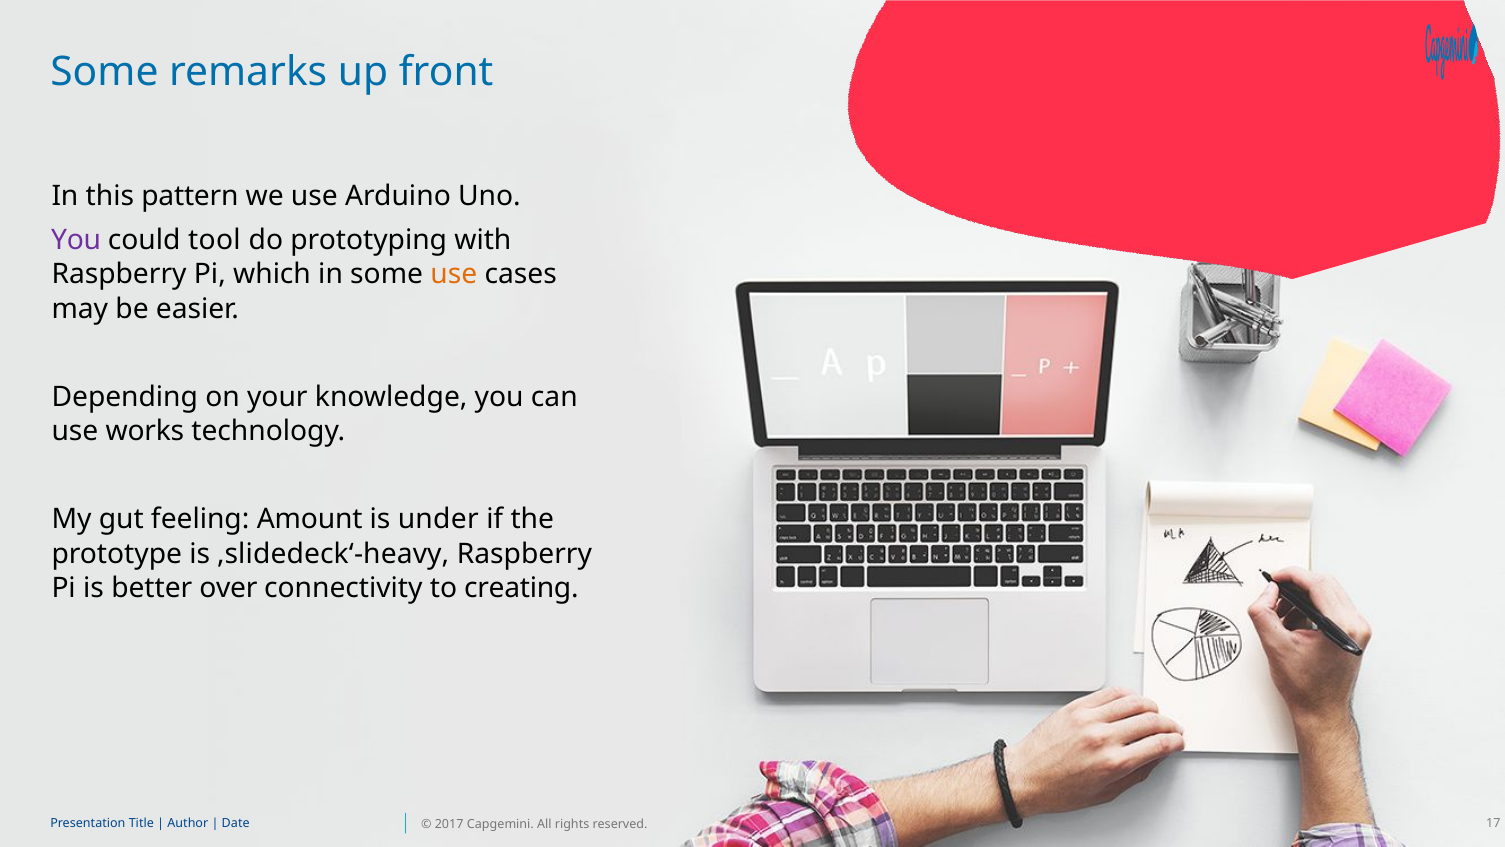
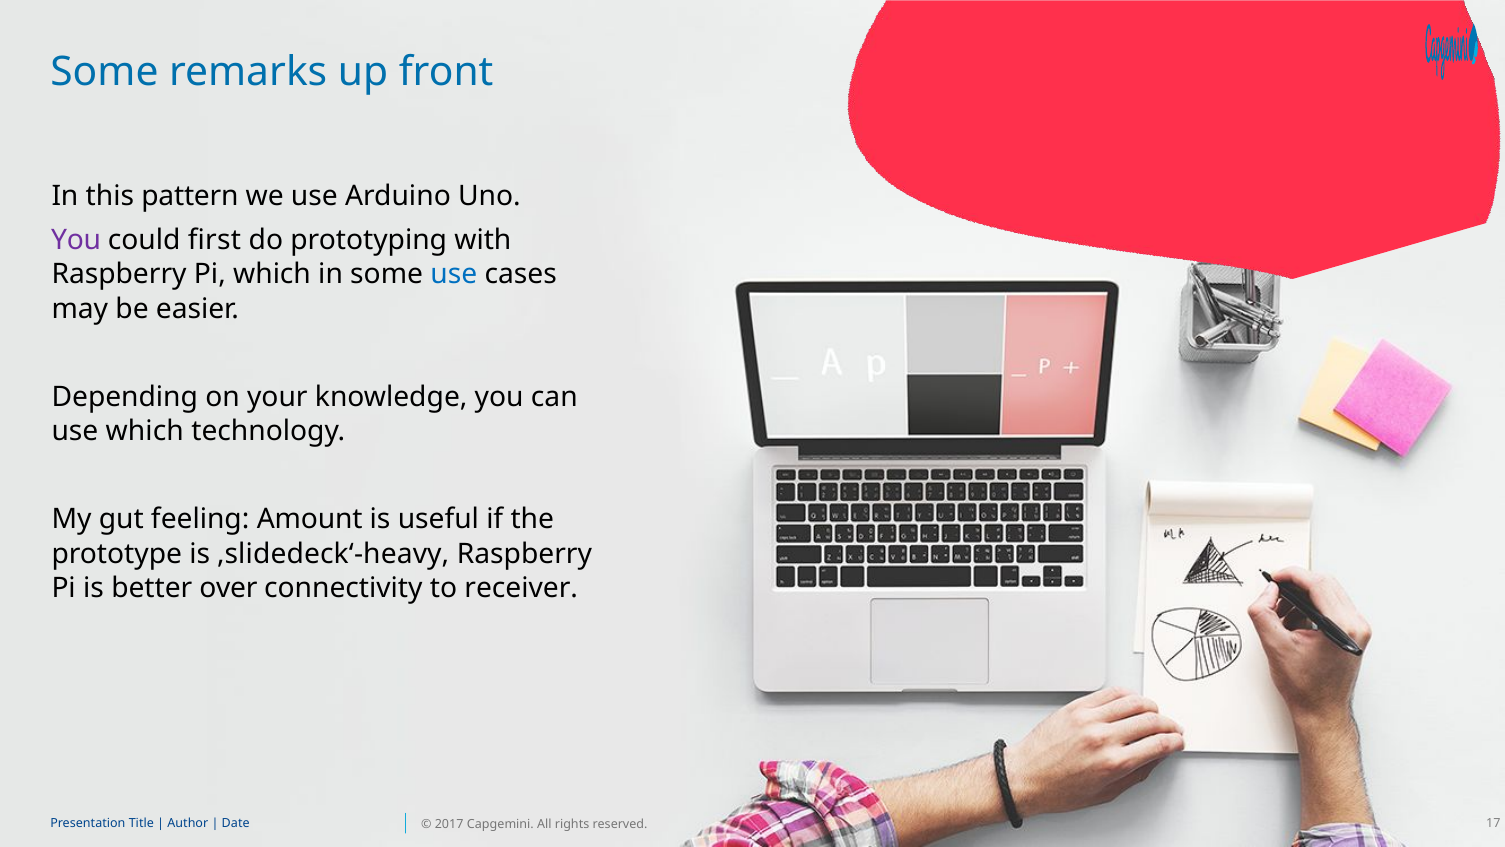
tool: tool -> first
use at (454, 274) colour: orange -> blue
use works: works -> which
under: under -> useful
creating: creating -> receiver
